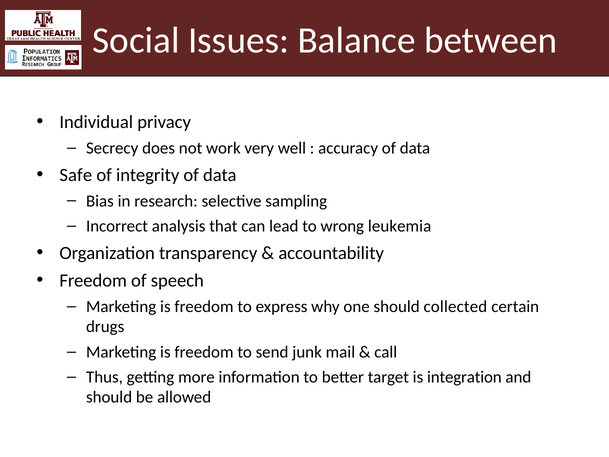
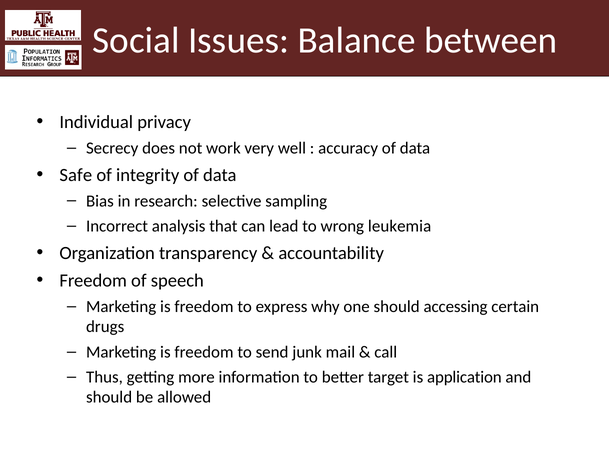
collected: collected -> accessing
integration: integration -> application
